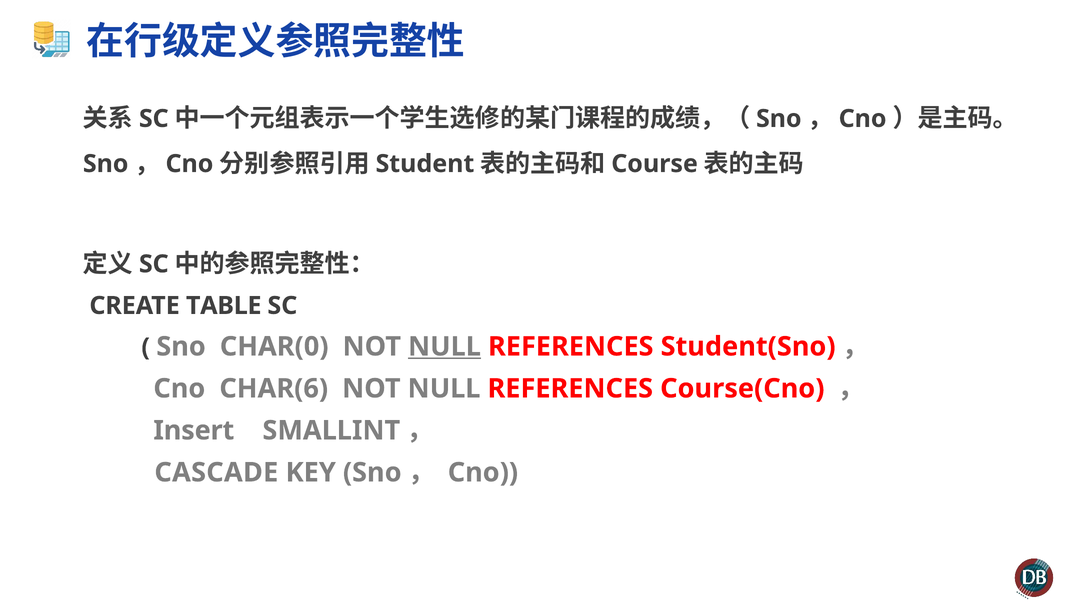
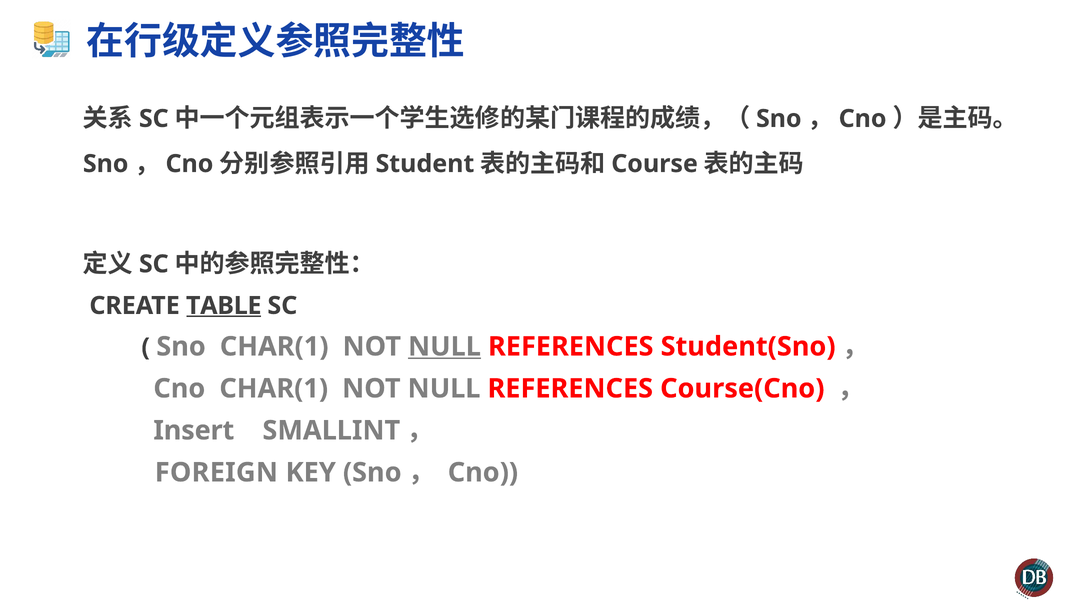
TABLE underline: none -> present
Sno CHAR(0: CHAR(0 -> CHAR(1
Cno CHAR(6: CHAR(6 -> CHAR(1
CASCADE: CASCADE -> FOREIGN
